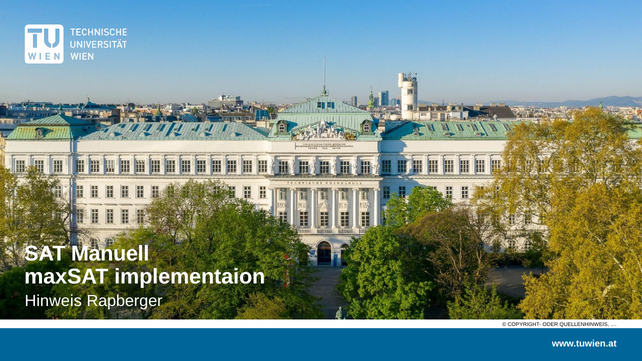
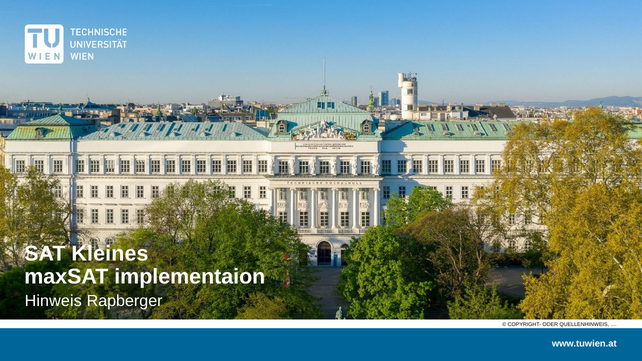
Manuell: Manuell -> Kleines
